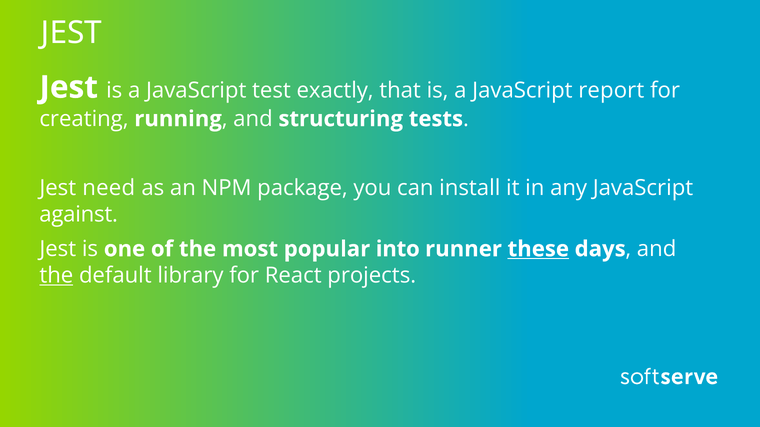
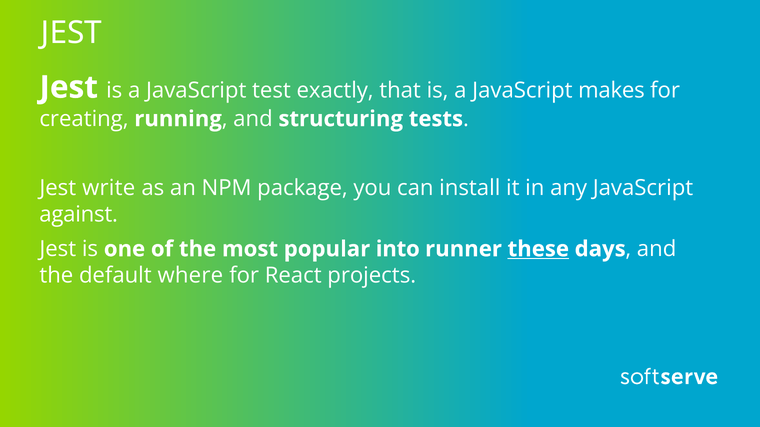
report: report -> makes
need: need -> write
the at (56, 276) underline: present -> none
library: library -> where
